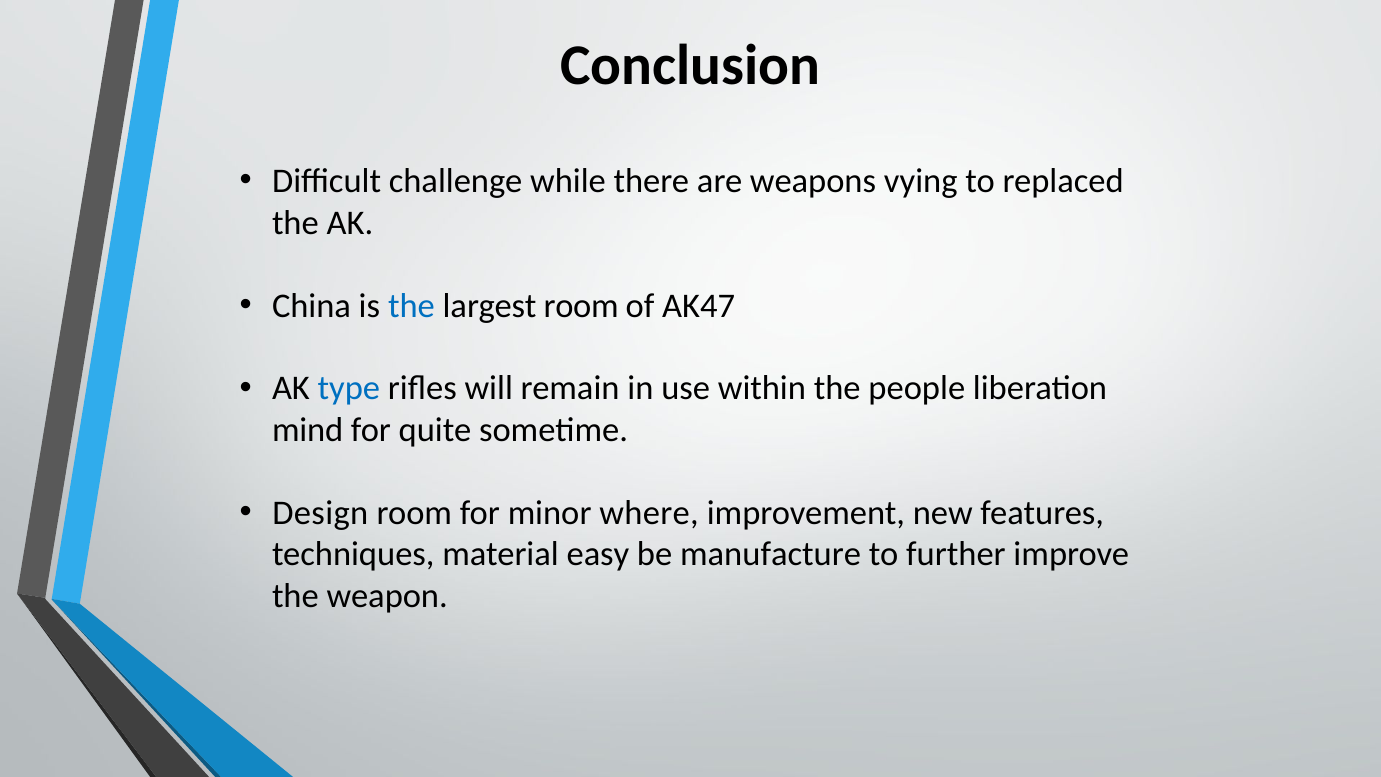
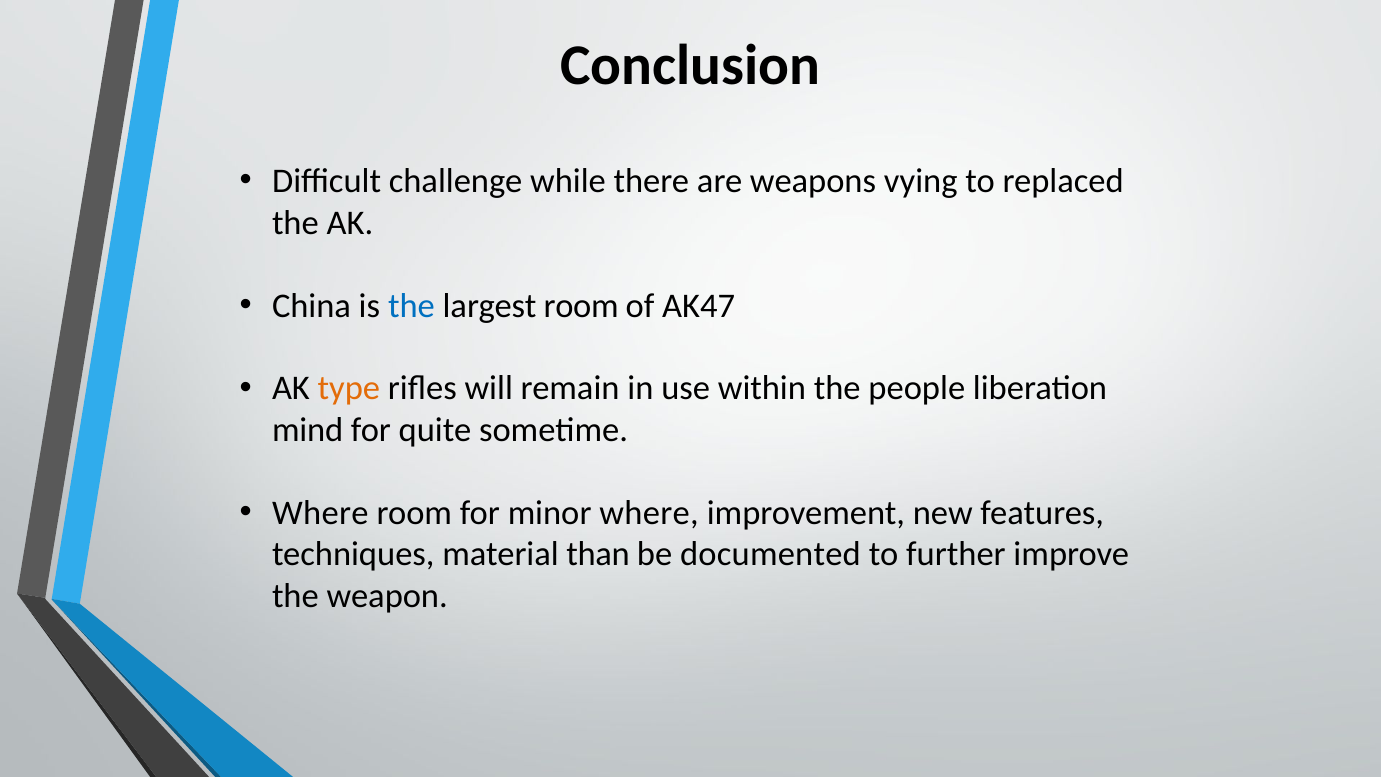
type colour: blue -> orange
Design at (320, 513): Design -> Where
easy: easy -> than
manufacture: manufacture -> documented
